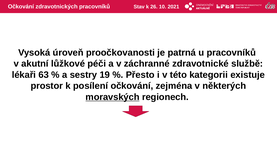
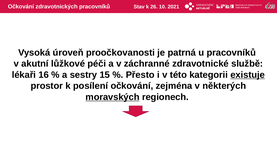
63: 63 -> 16
19: 19 -> 15
existuje underline: none -> present
